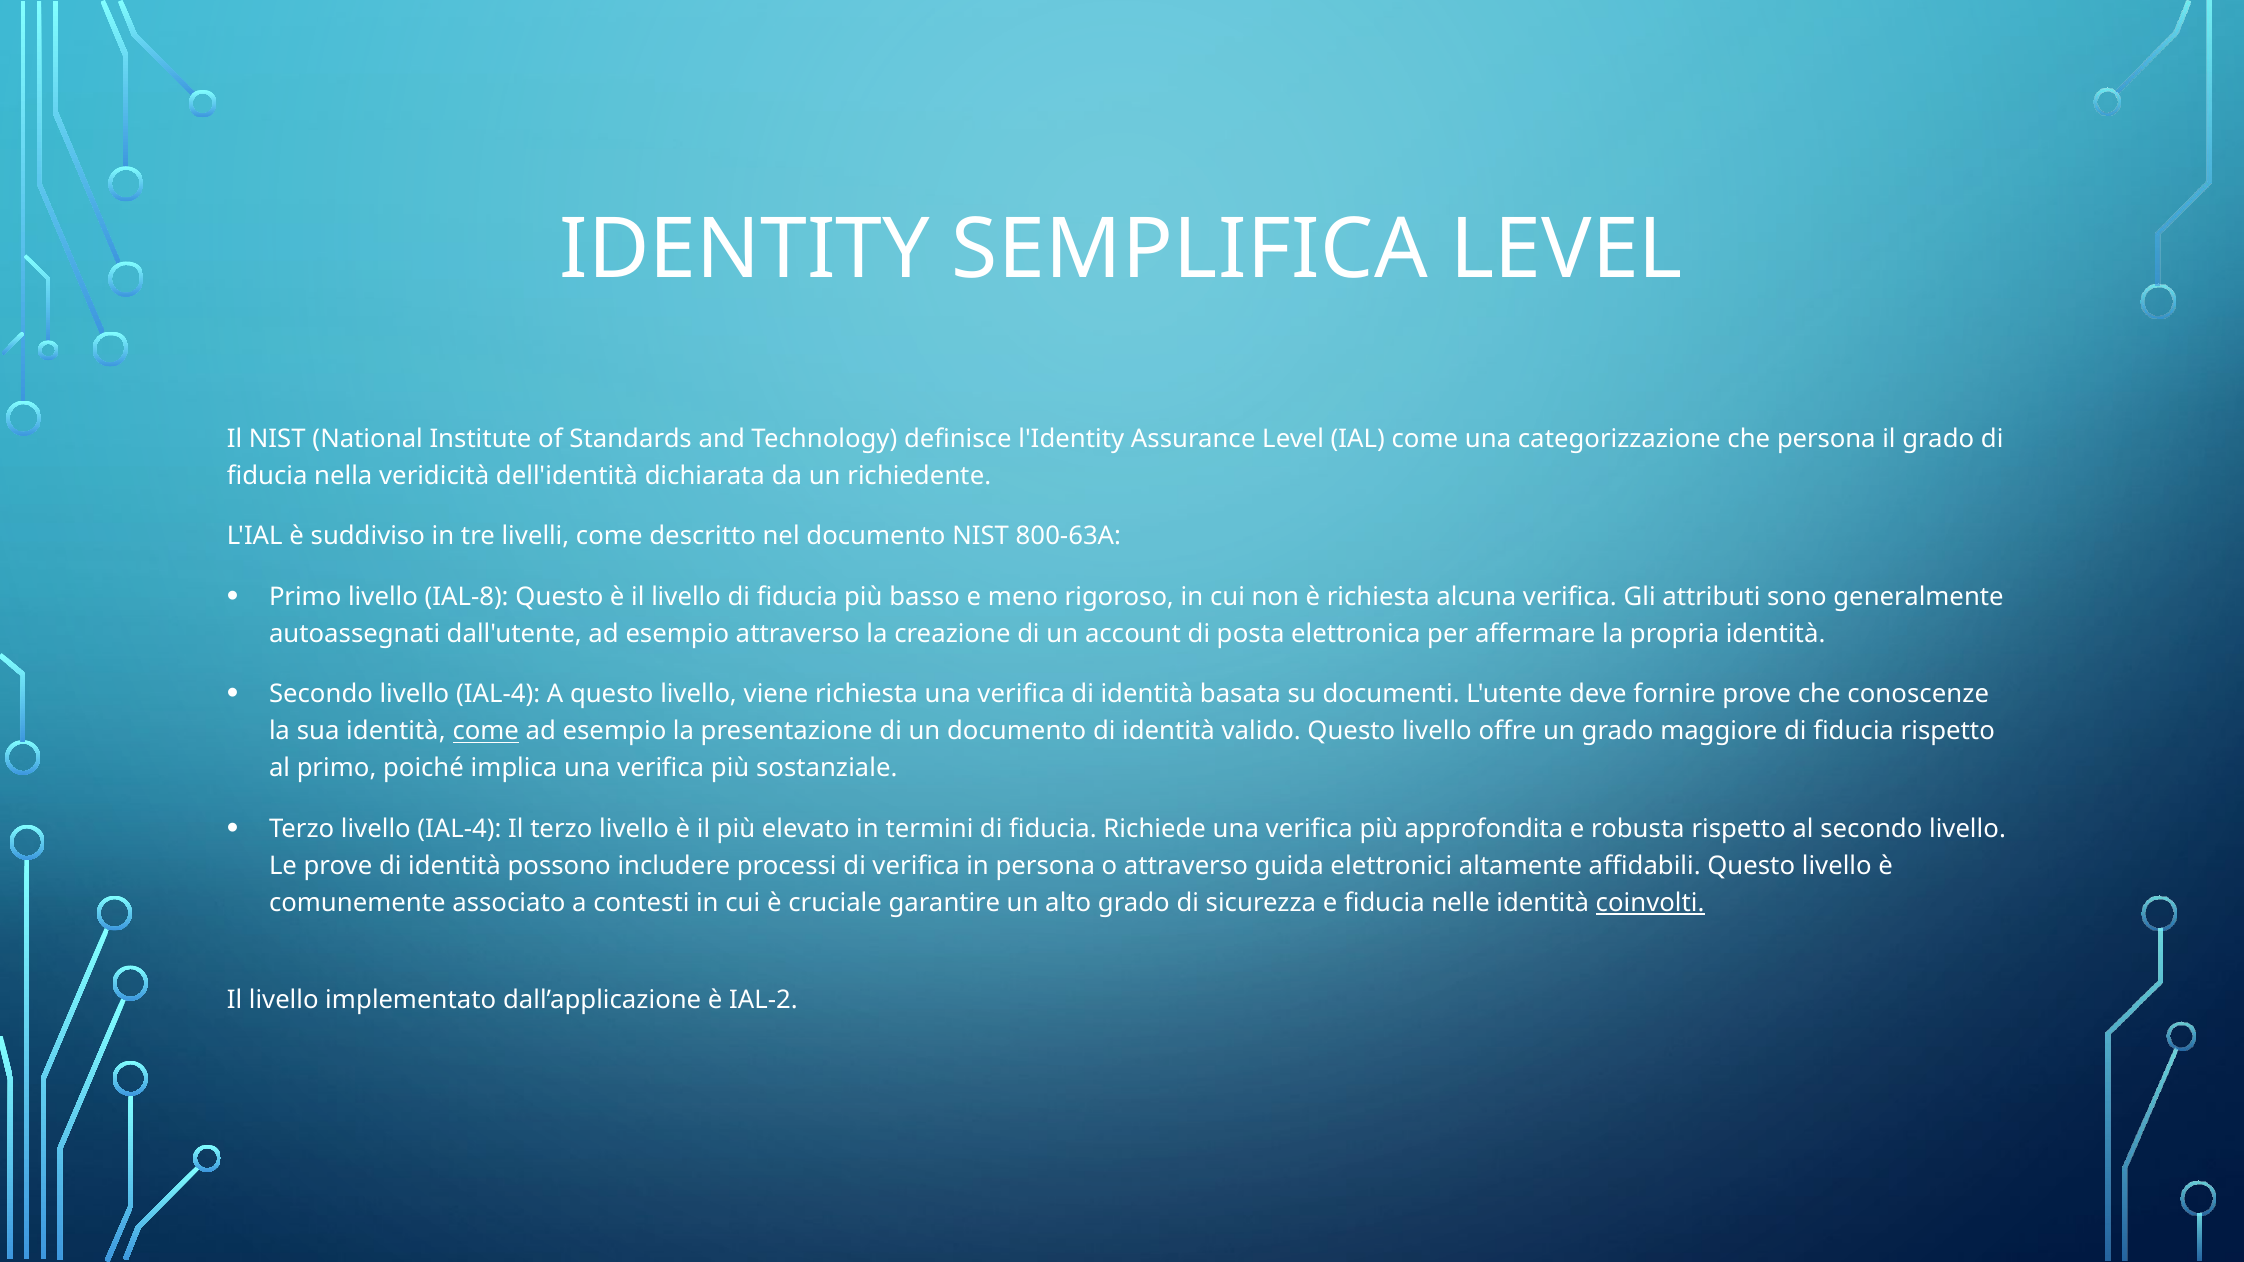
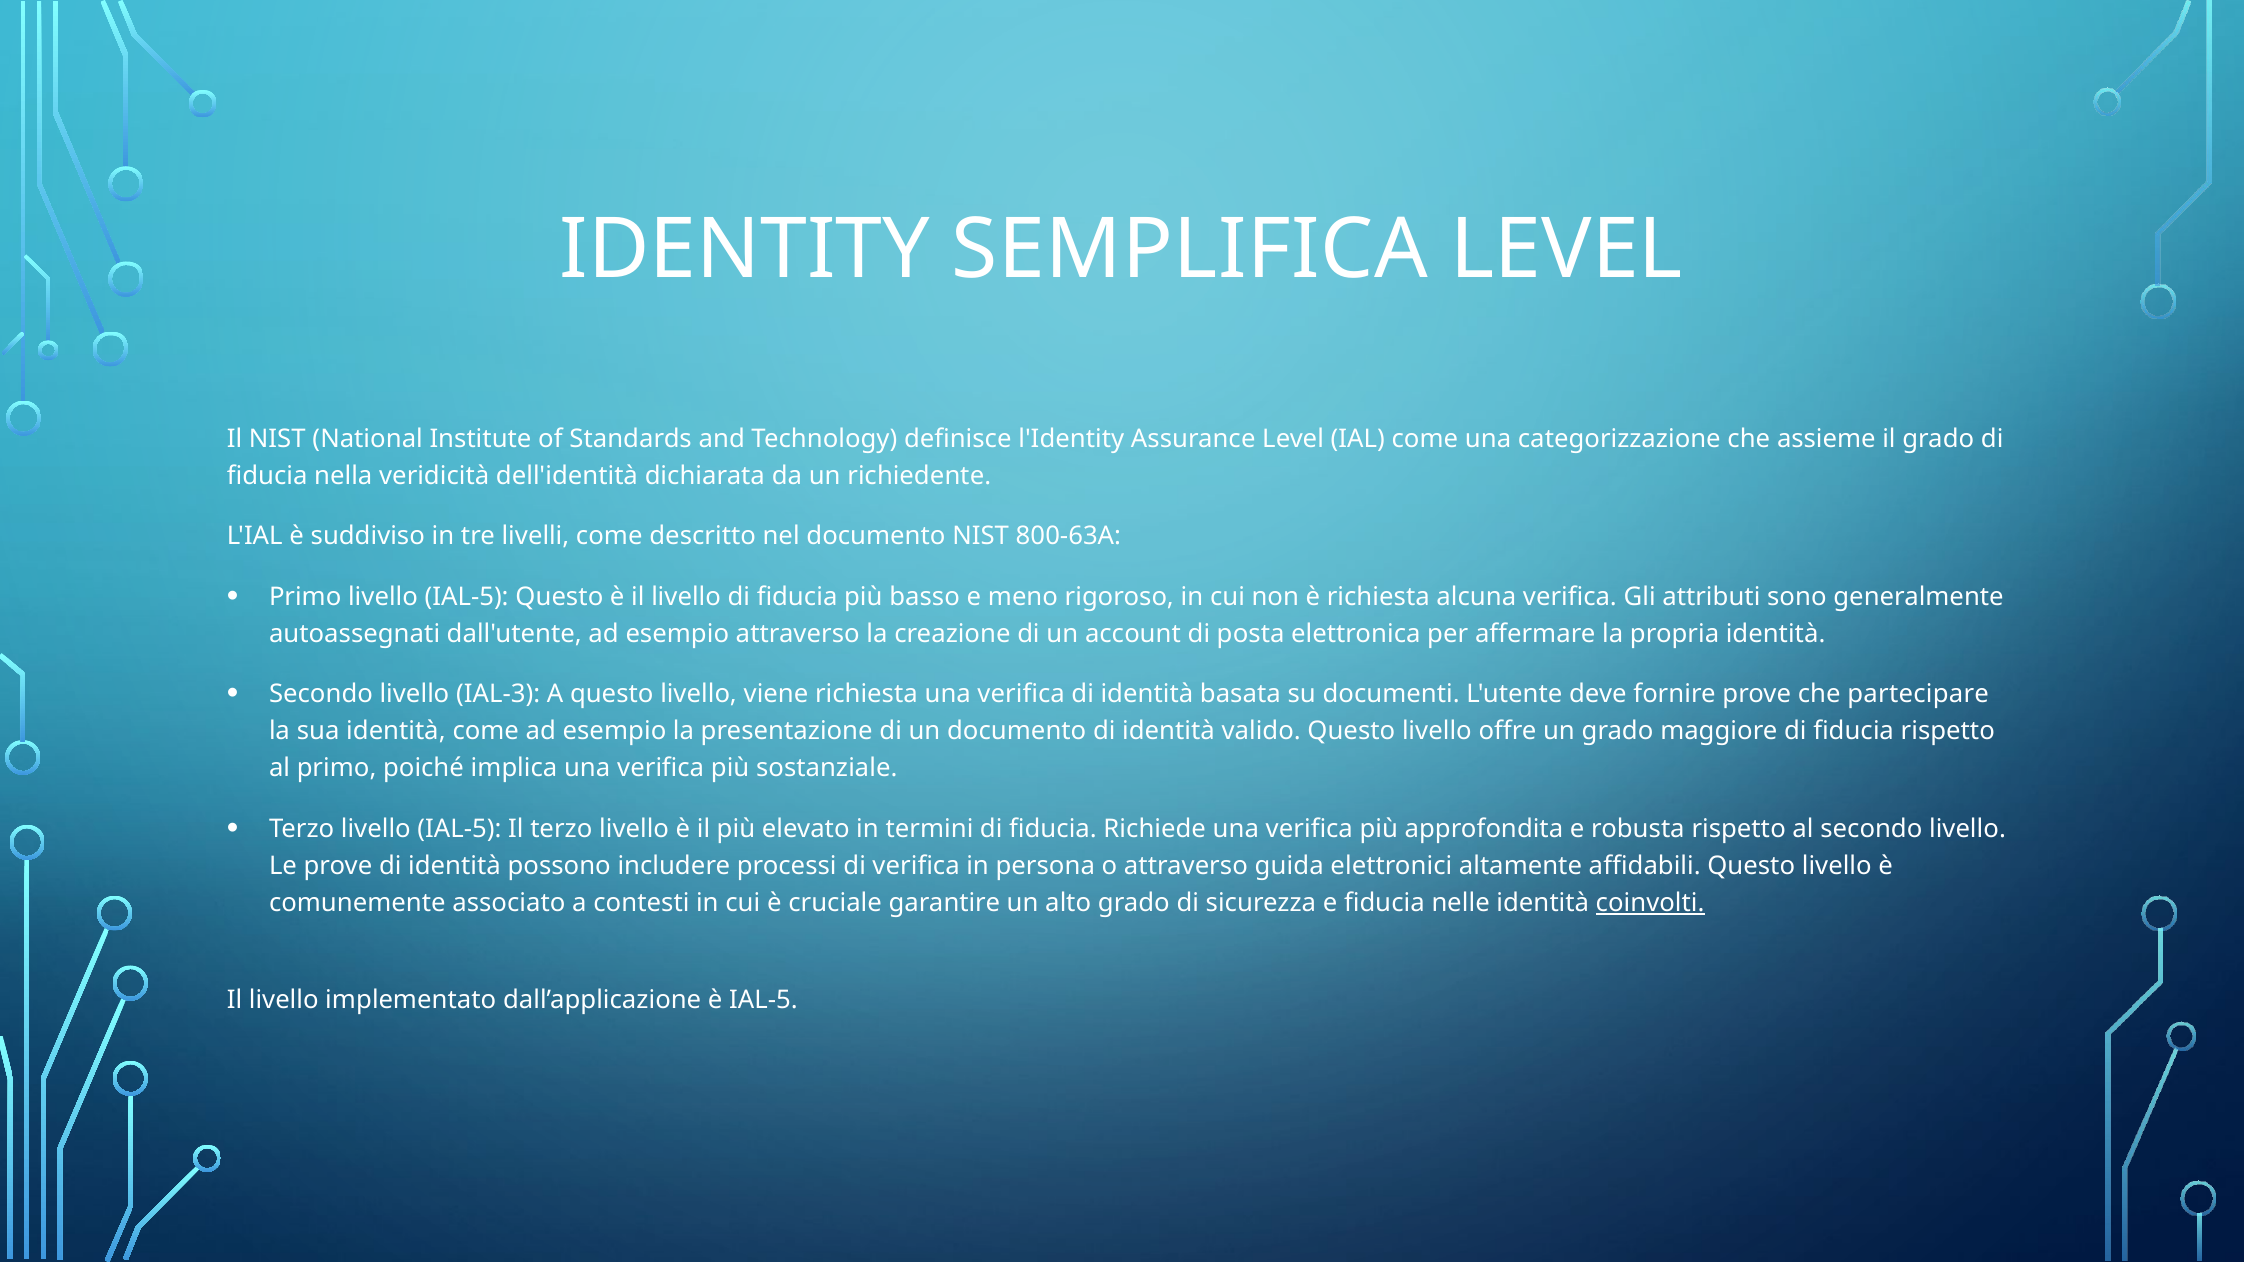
che persona: persona -> assieme
Primo livello IAL-8: IAL-8 -> IAL-5
Secondo livello IAL-4: IAL-4 -> IAL-3
conoscenze: conoscenze -> partecipare
come at (486, 731) underline: present -> none
Terzo livello IAL-4: IAL-4 -> IAL-5
è IAL-2: IAL-2 -> IAL-5
